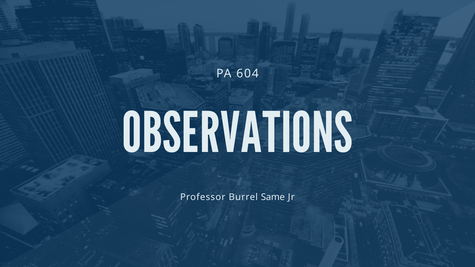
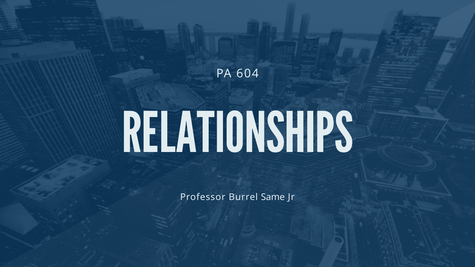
OBSERVATIONS: OBSERVATIONS -> RELATIONSHIPS
